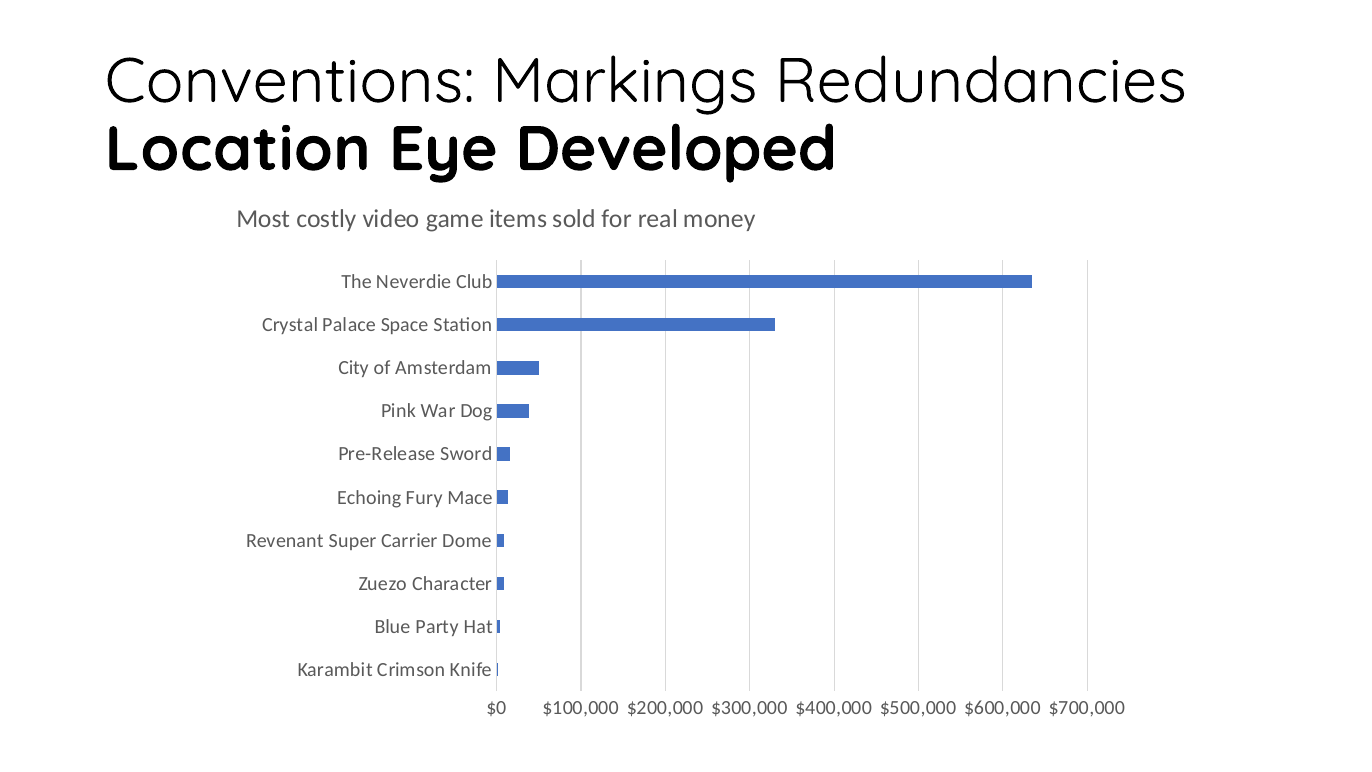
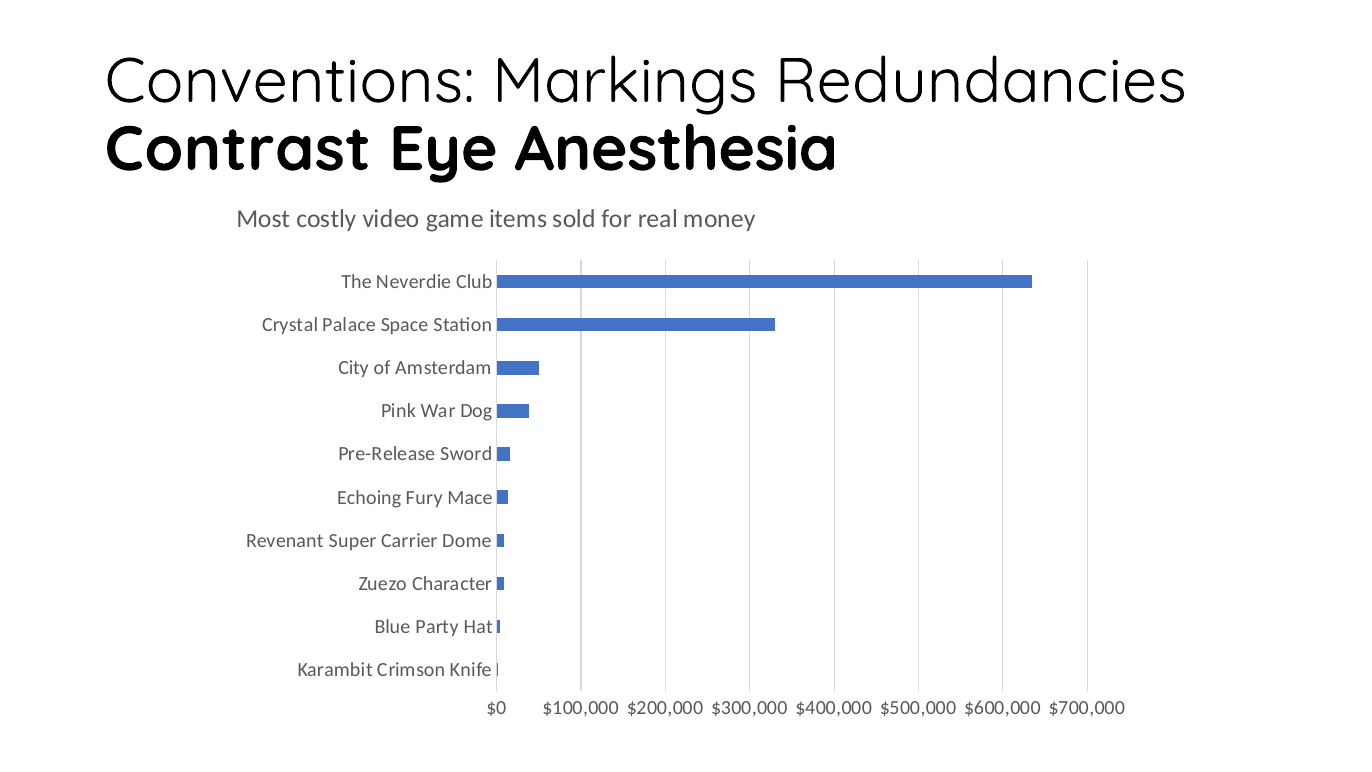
Location: Location -> Contrast
Developed: Developed -> Anesthesia
